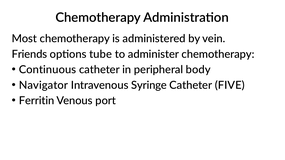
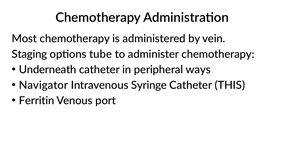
Friends: Friends -> Staging
Continuous: Continuous -> Underneath
body: body -> ways
FIVE: FIVE -> THIS
